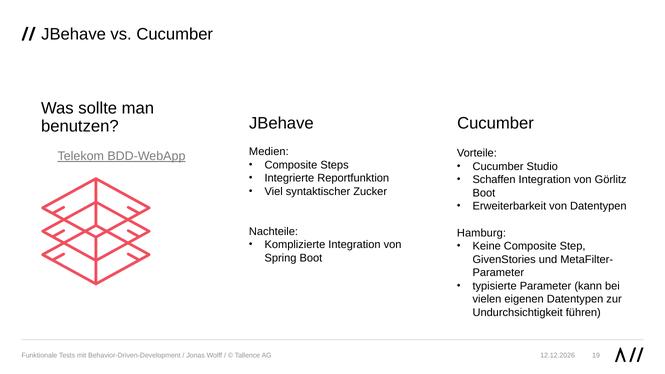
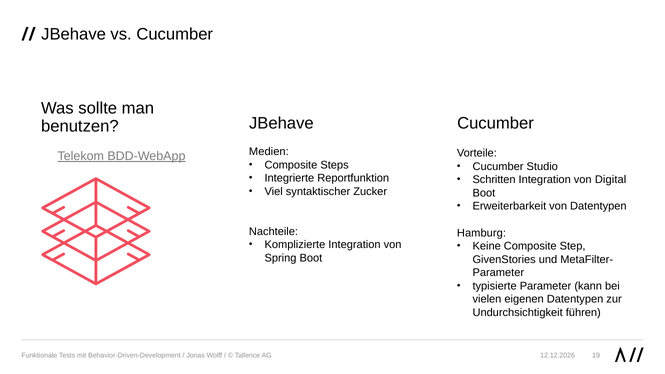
Schaffen: Schaffen -> Schritten
Görlitz: Görlitz -> Digital
